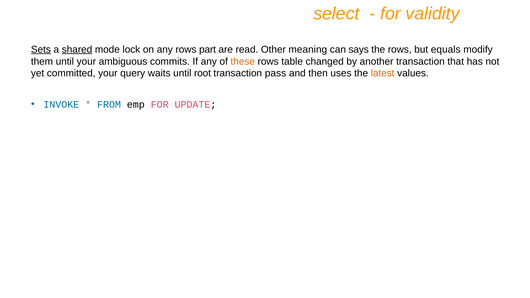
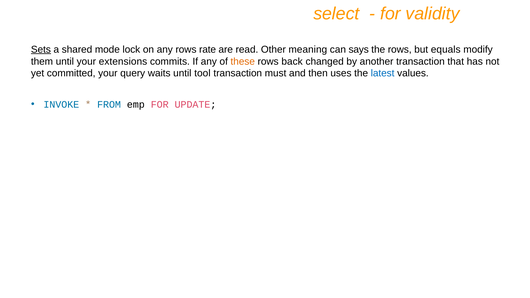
shared underline: present -> none
part: part -> rate
ambiguous: ambiguous -> extensions
table: table -> back
root: root -> tool
pass: pass -> must
latest colour: orange -> blue
